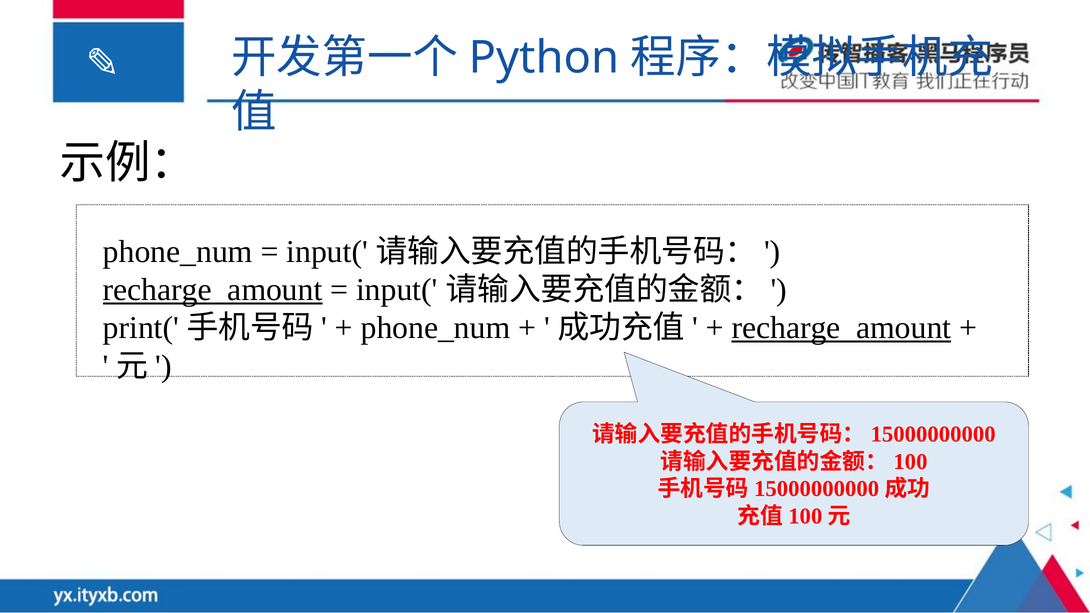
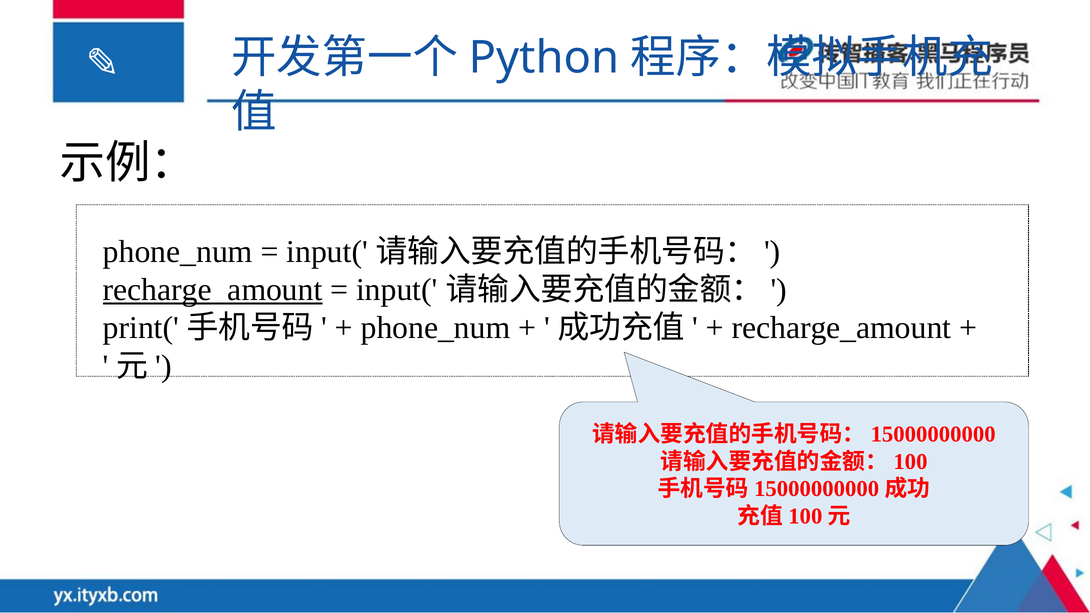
recharge_amount at (841, 328) underline: present -> none
